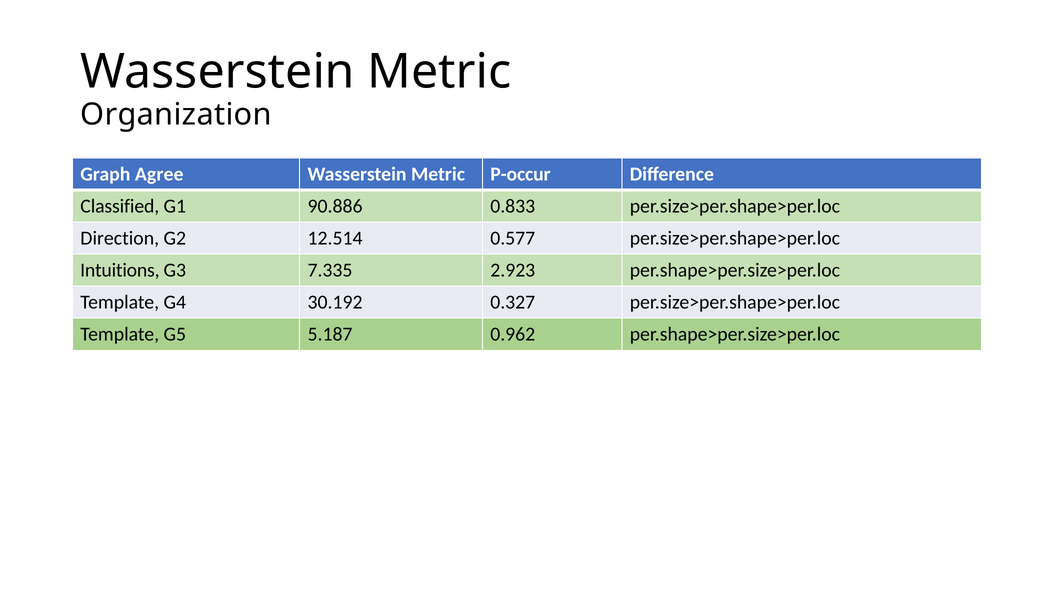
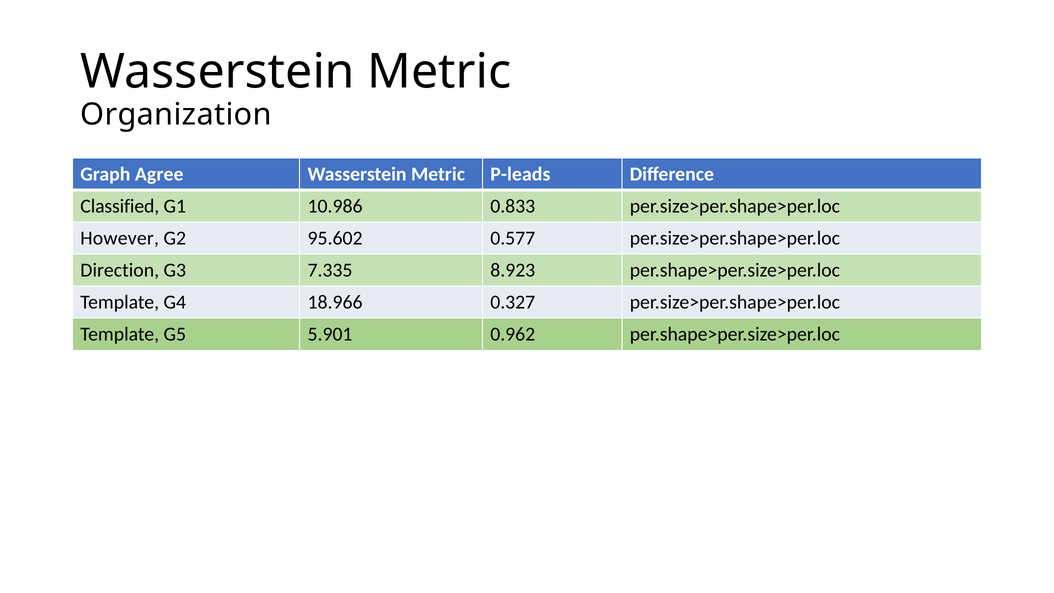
P-occur: P-occur -> P-leads
90.886: 90.886 -> 10.986
Direction: Direction -> However
12.514: 12.514 -> 95.602
Intuitions: Intuitions -> Direction
2.923: 2.923 -> 8.923
30.192: 30.192 -> 18.966
5.187: 5.187 -> 5.901
